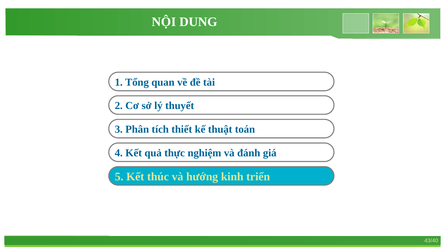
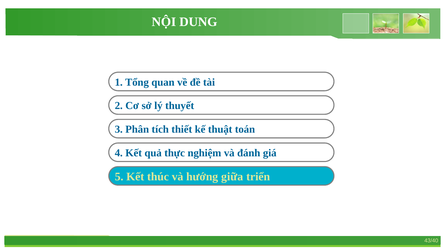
kinh: kinh -> giữa
